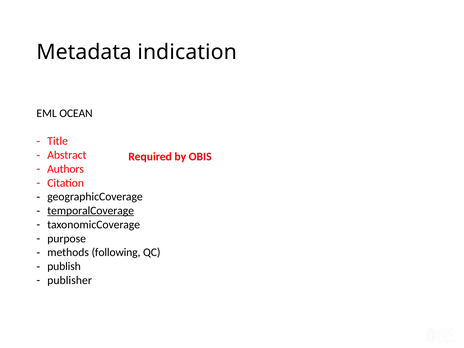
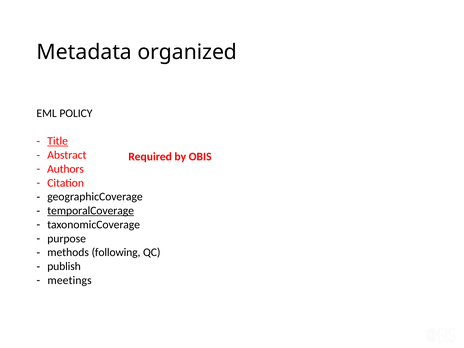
indication: indication -> organized
OCEAN: OCEAN -> POLICY
Title underline: none -> present
publisher: publisher -> meetings
